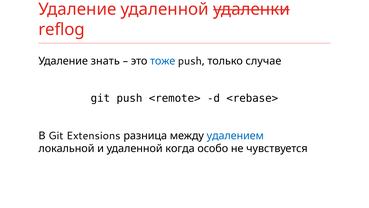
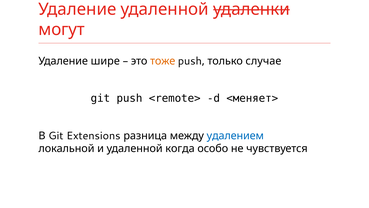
reflog: reflog -> могут
знать: знать -> шире
тоже colour: blue -> orange
<rebase>: <rebase> -> <меняет>
